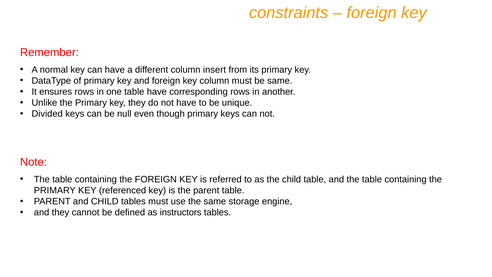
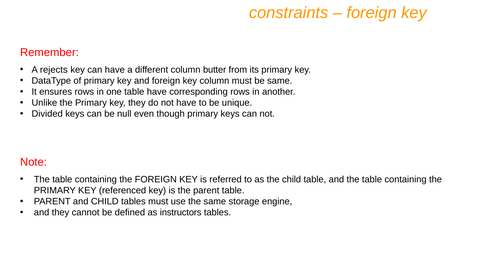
normal: normal -> rejects
insert: insert -> butter
